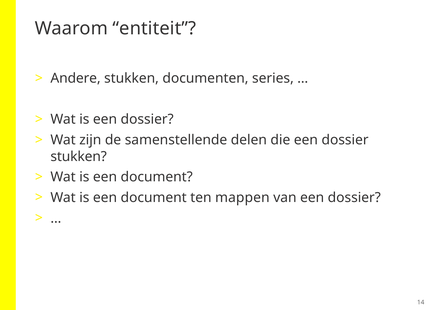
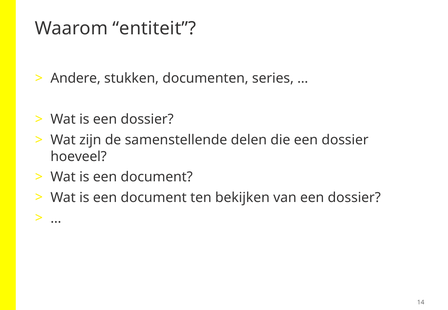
stukken at (79, 157): stukken -> hoeveel
mappen: mappen -> bekijken
